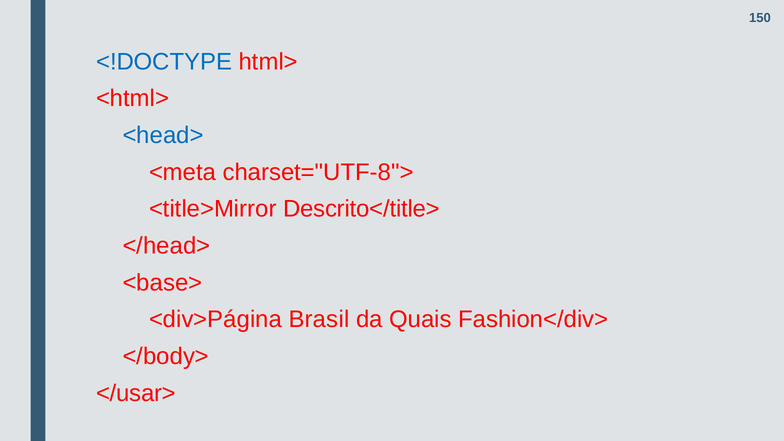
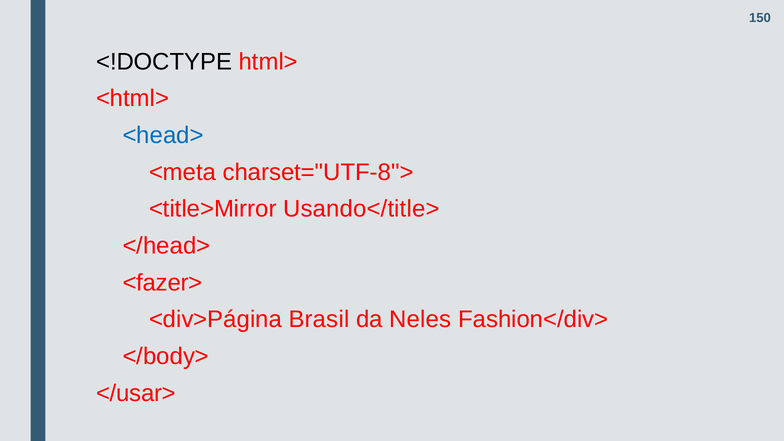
<!DOCTYPE colour: blue -> black
Descrito</title>: Descrito</title> -> Usando</title>
<base>: <base> -> <fazer>
Quais: Quais -> Neles
